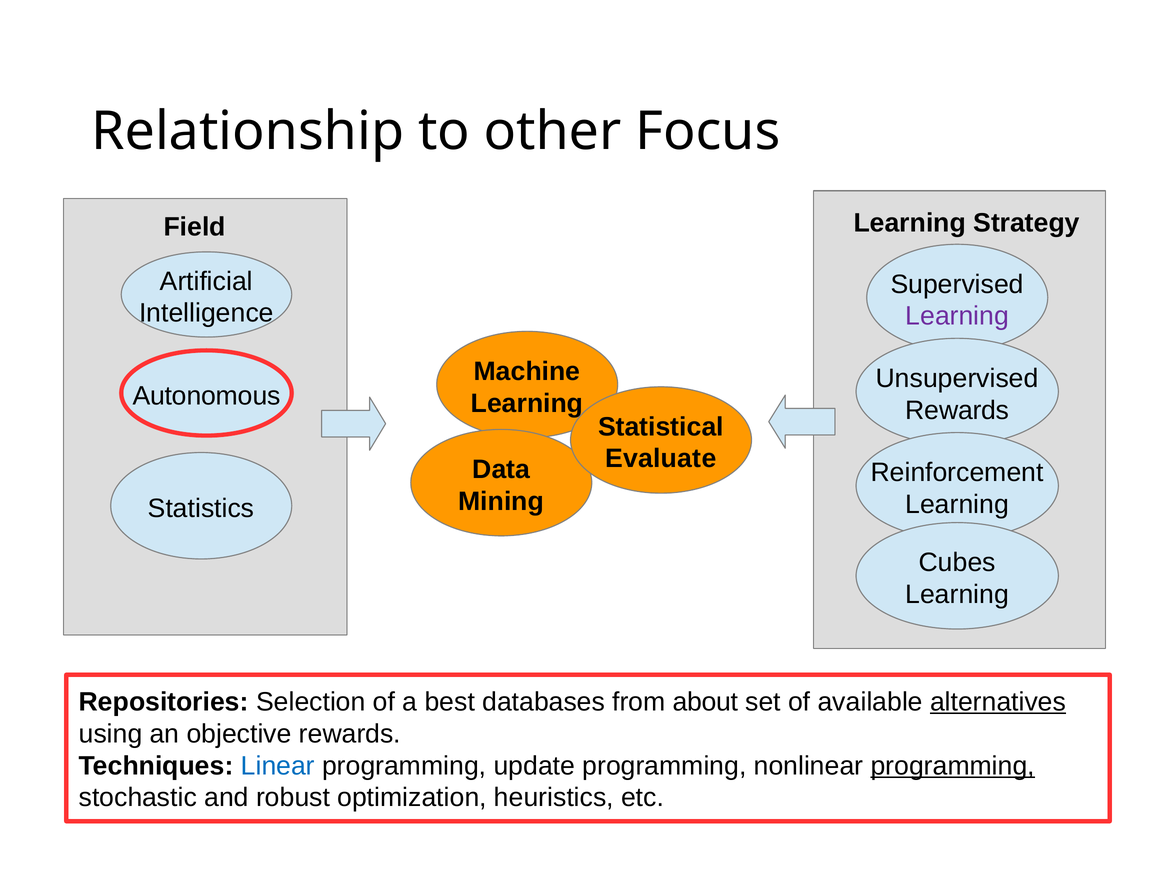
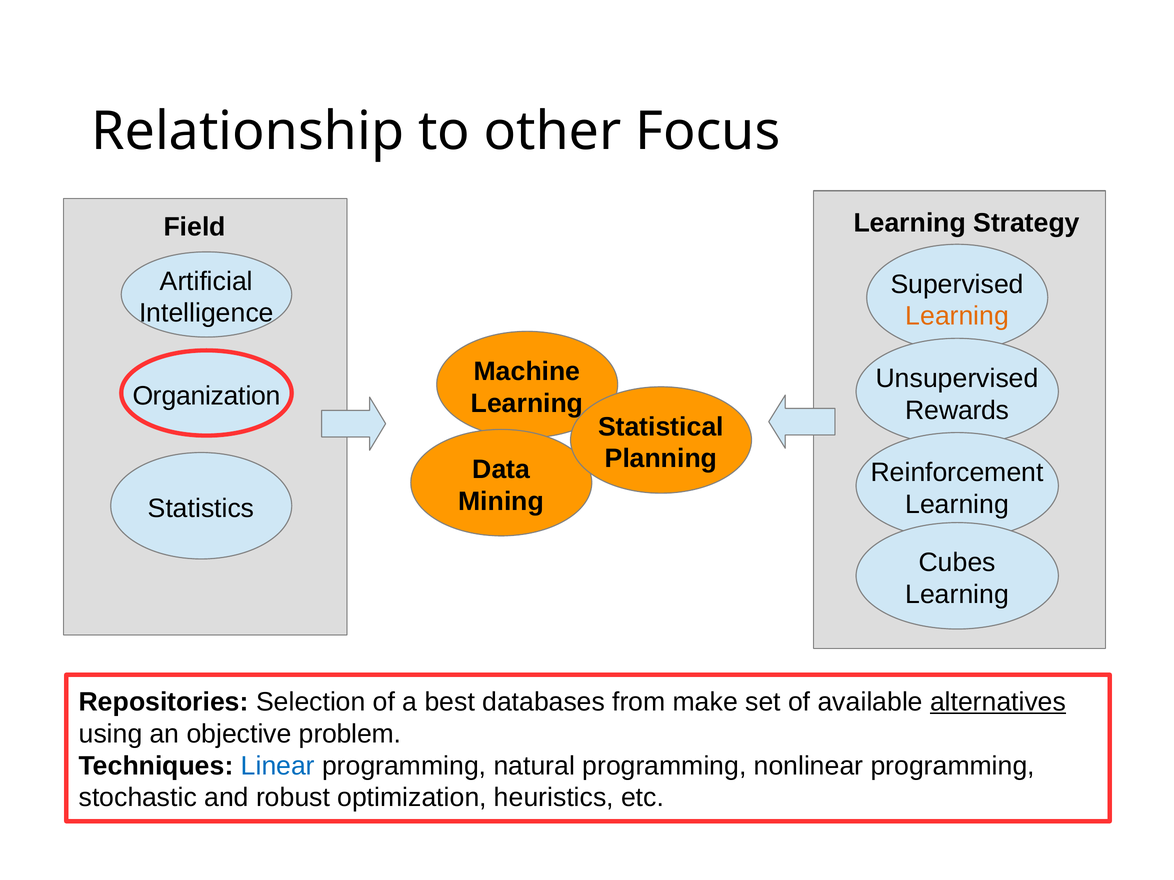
Learning at (957, 316) colour: purple -> orange
Autonomous: Autonomous -> Organization
Evaluate: Evaluate -> Planning
about: about -> make
objective rewards: rewards -> problem
update: update -> natural
programming at (953, 766) underline: present -> none
